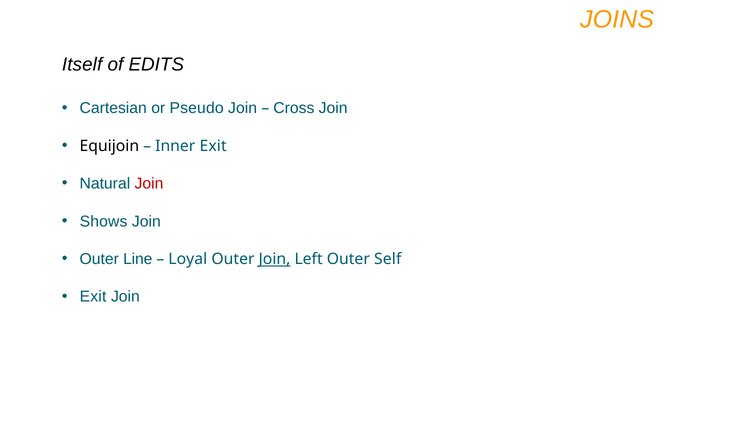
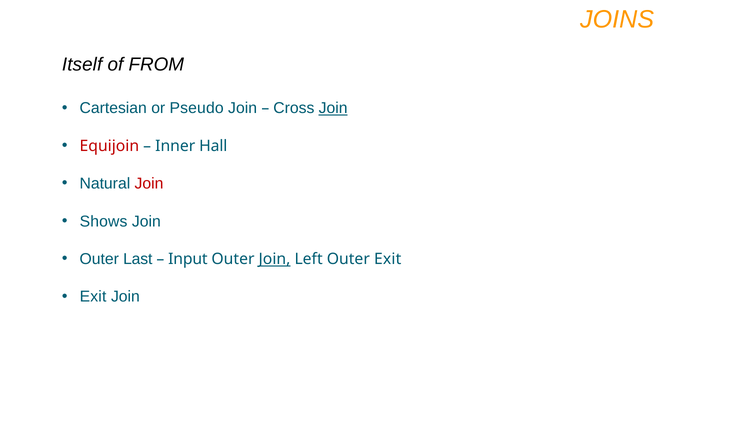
EDITS: EDITS -> FROM
Join at (333, 108) underline: none -> present
Equijoin colour: black -> red
Inner Exit: Exit -> Hall
Line: Line -> Last
Loyal: Loyal -> Input
Outer Self: Self -> Exit
